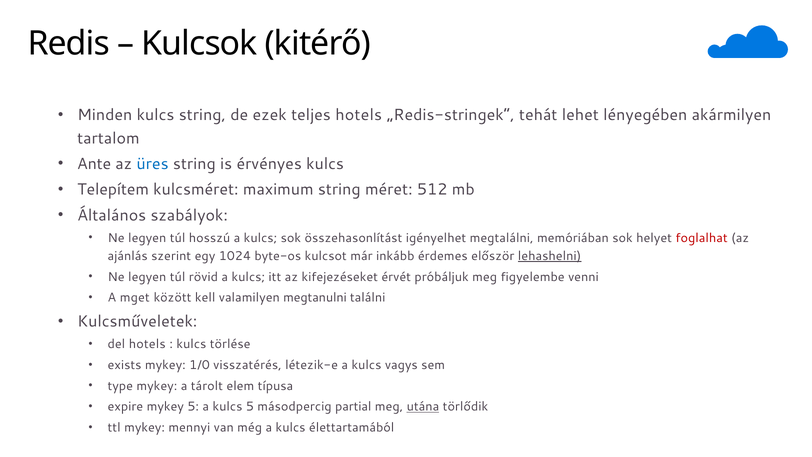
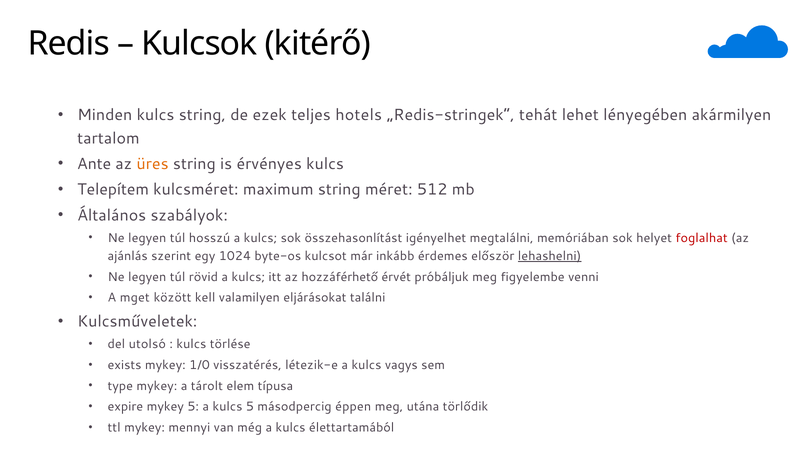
üres colour: blue -> orange
kifejezéseket: kifejezéseket -> hozzáférhető
megtanulni: megtanulni -> eljárásokat
del hotels: hotels -> utolsó
partial: partial -> éppen
utána underline: present -> none
